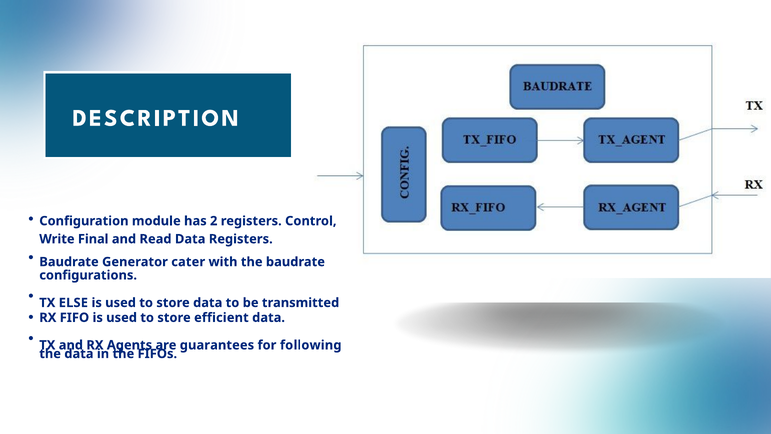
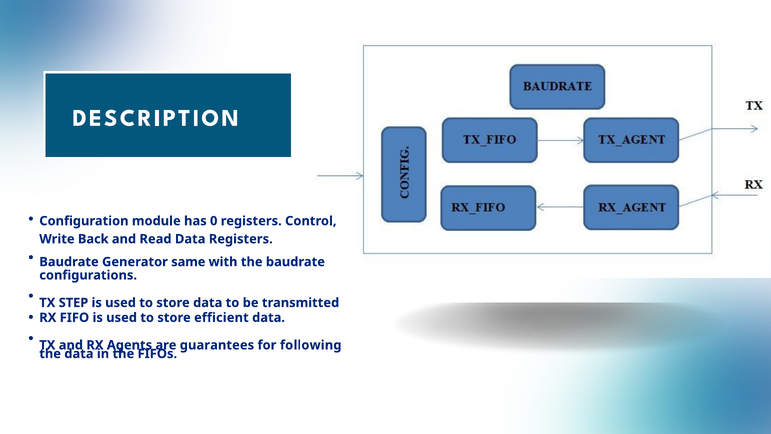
2: 2 -> 0
Final: Final -> Back
cater: cater -> same
ELSE: ELSE -> STEP
